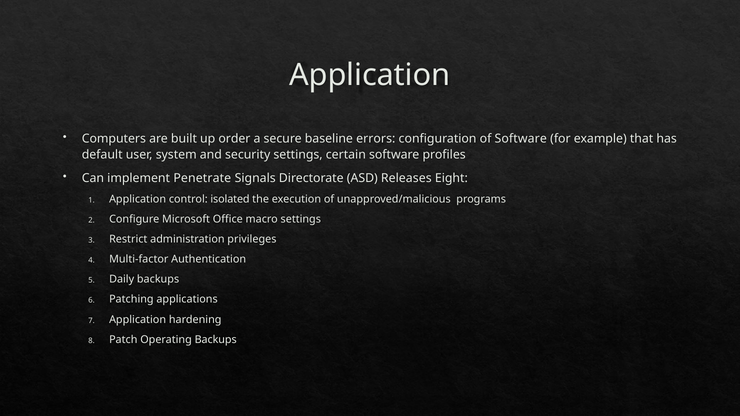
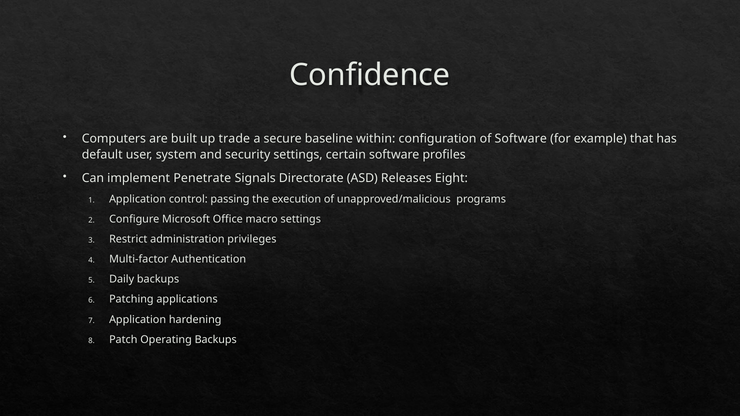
Application at (370, 75): Application -> Confidence
order: order -> trade
errors: errors -> within
isolated: isolated -> passing
